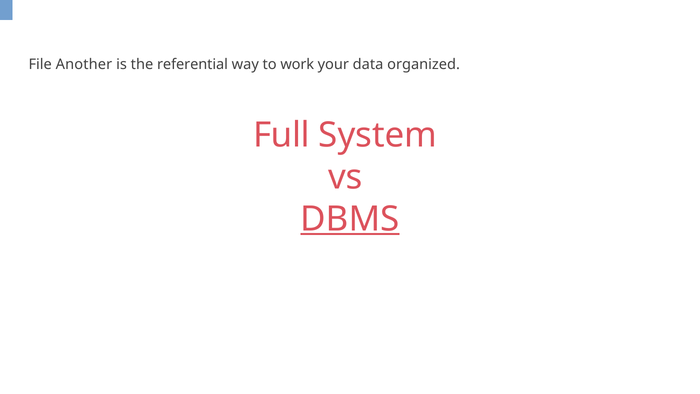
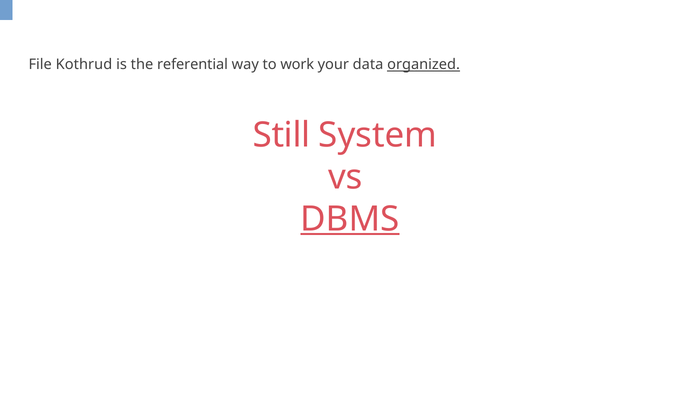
Another: Another -> Kothrud
organized underline: none -> present
Full: Full -> Still
